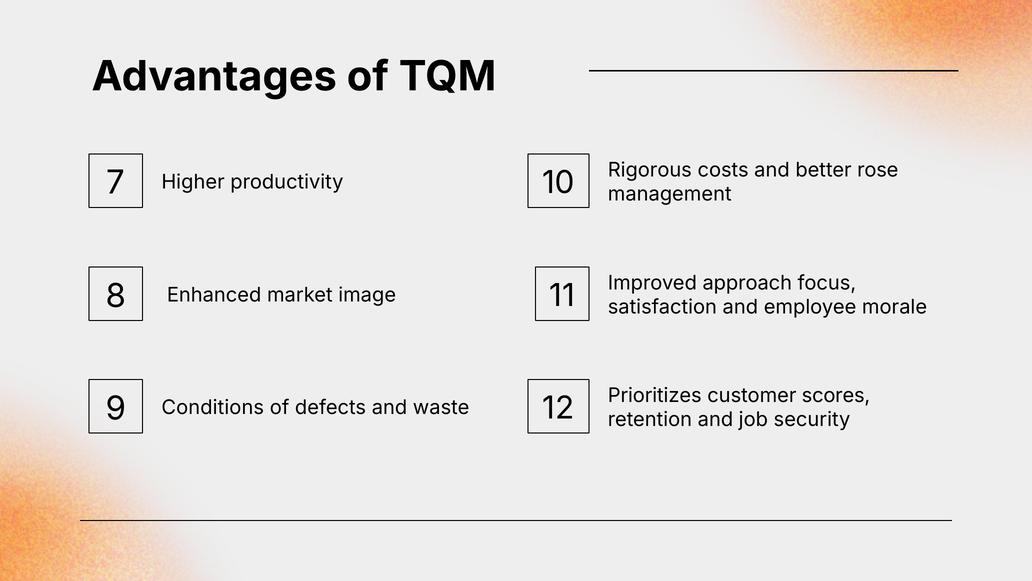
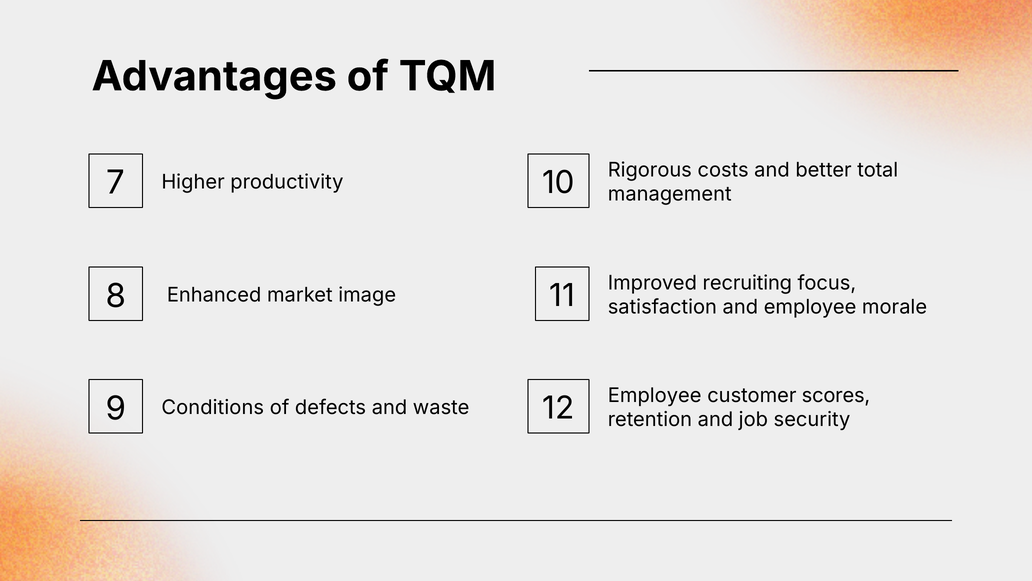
rose: rose -> total
approach: approach -> recruiting
Prioritizes at (655, 395): Prioritizes -> Employee
